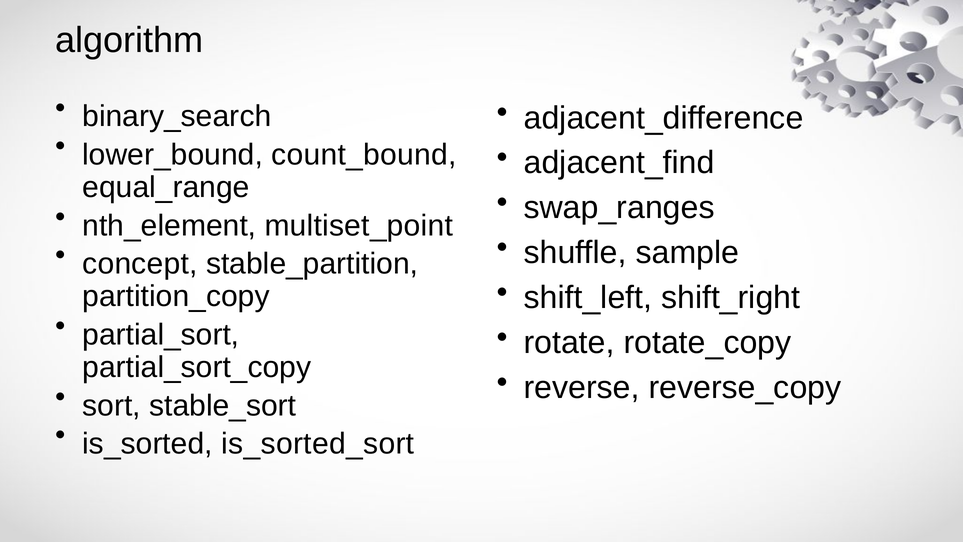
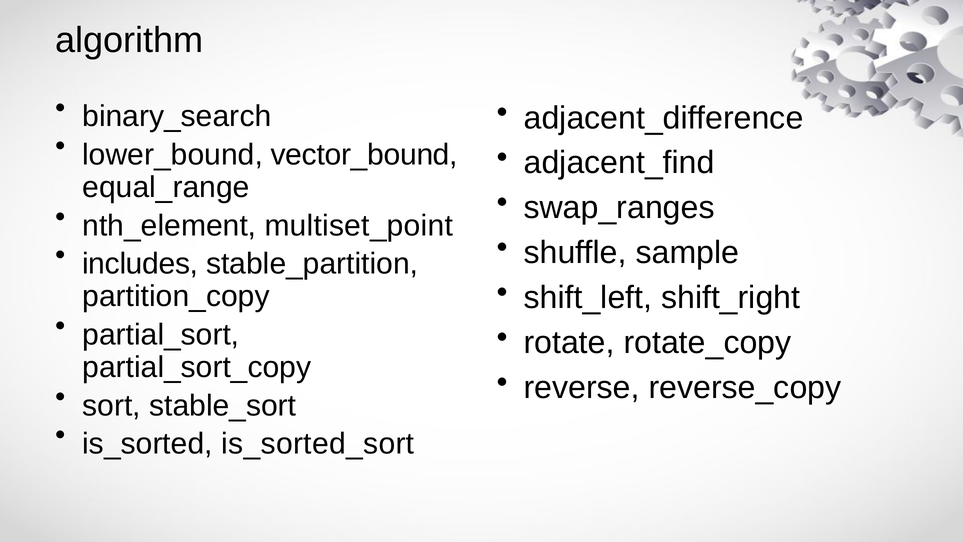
count_bound: count_bound -> vector_bound
concept: concept -> includes
